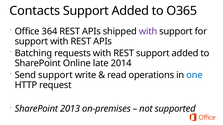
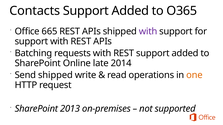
364: 364 -> 665
Send support: support -> shipped
one colour: blue -> orange
